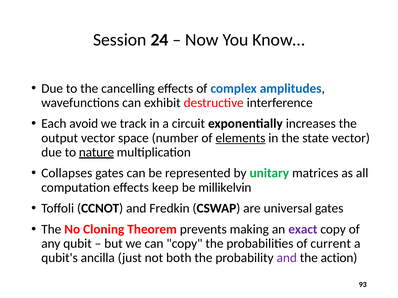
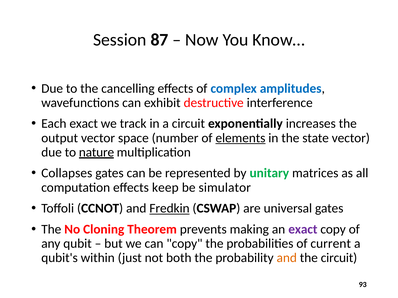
24: 24 -> 87
Each avoid: avoid -> exact
millikelvin: millikelvin -> simulator
Fredkin underline: none -> present
ancilla: ancilla -> within
and at (287, 258) colour: purple -> orange
the action: action -> circuit
